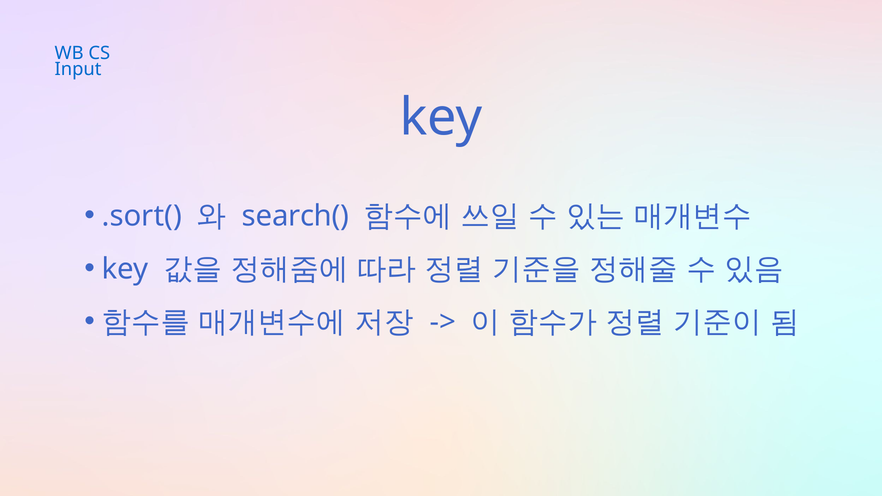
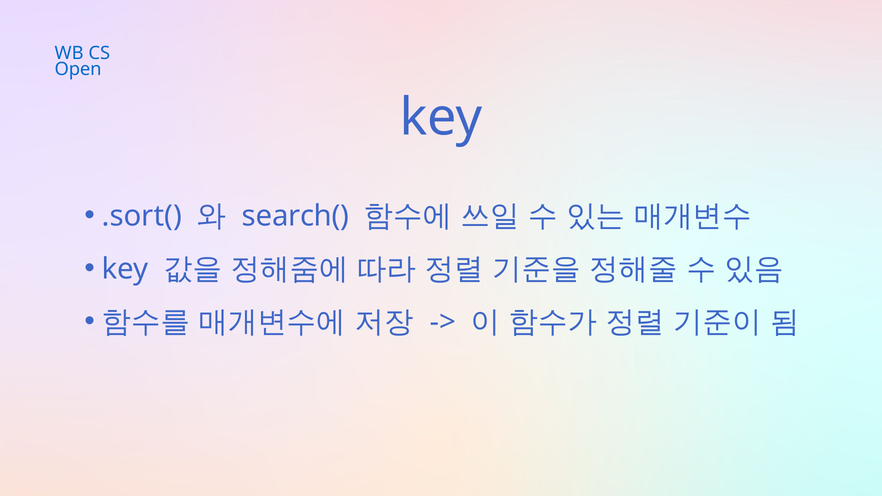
Input: Input -> Open
